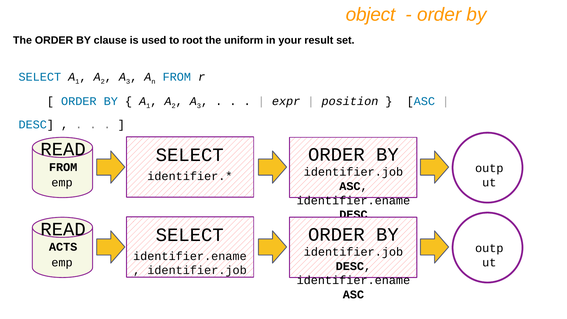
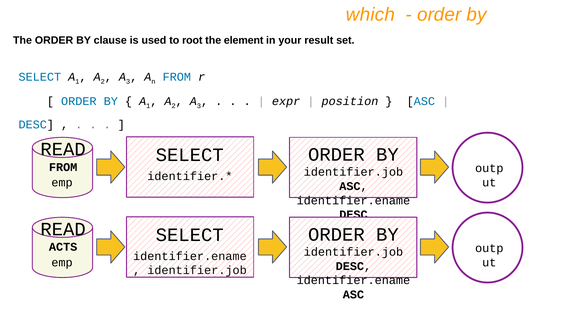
object: object -> which
uniform: uniform -> element
